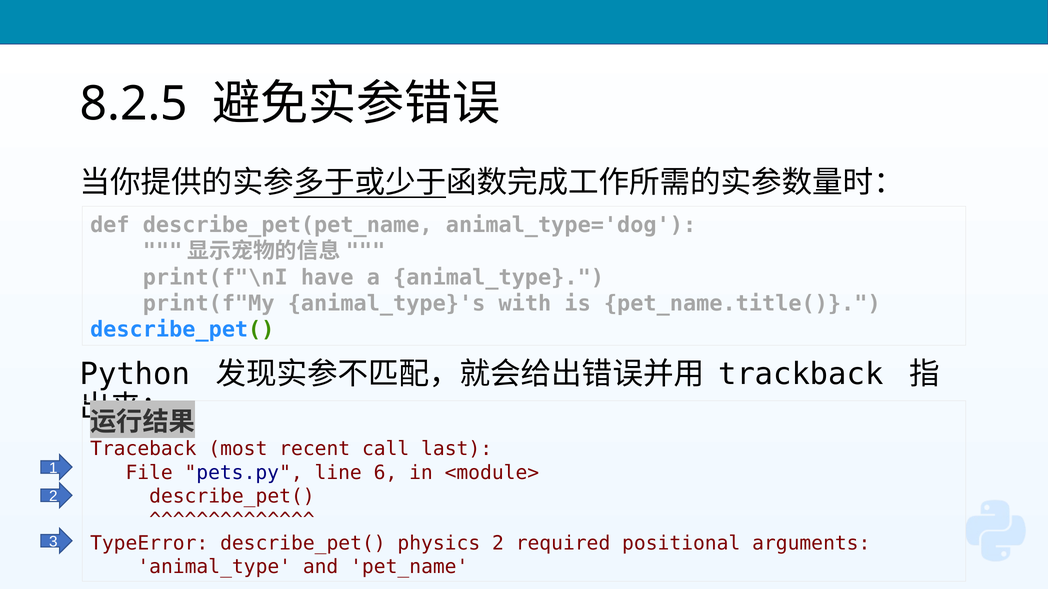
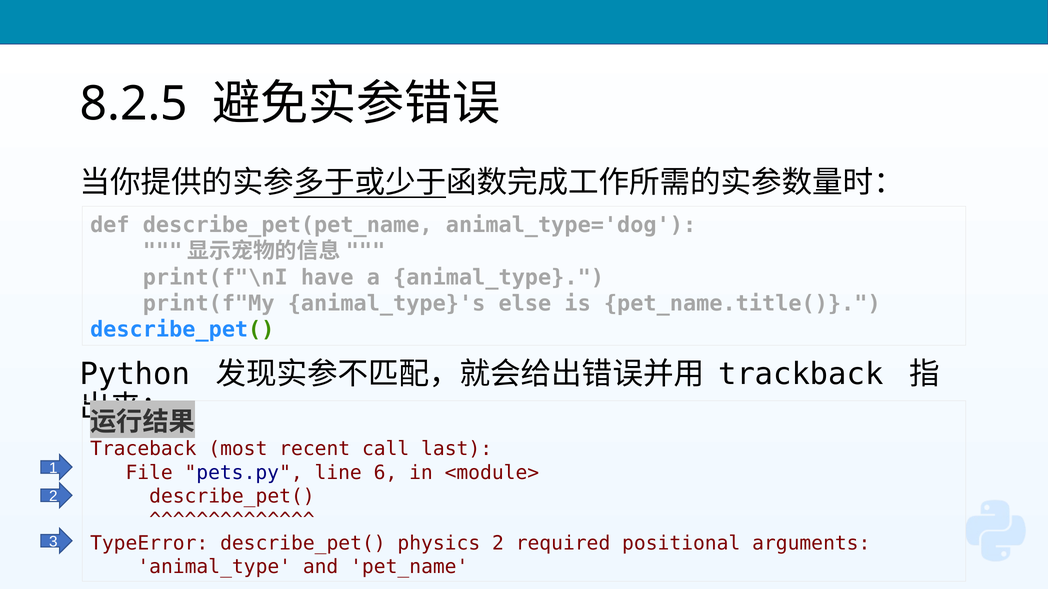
with: with -> else
